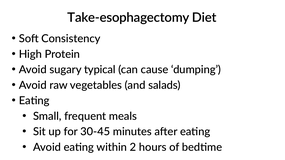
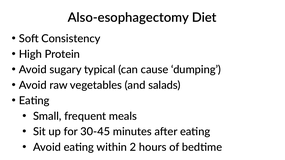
Take-esophagectomy: Take-esophagectomy -> Also-esophagectomy
